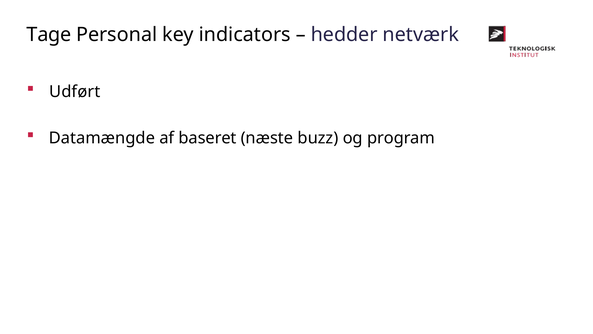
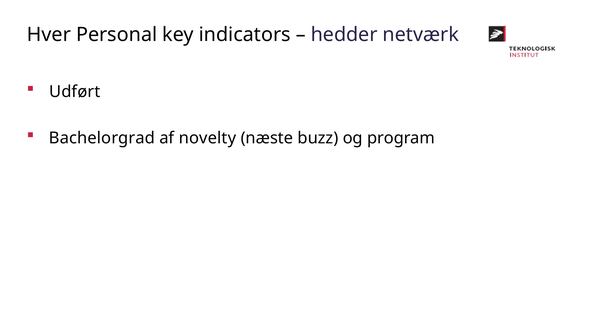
Tage: Tage -> Hver
Datamængde: Datamængde -> Bachelorgrad
baseret: baseret -> novelty
